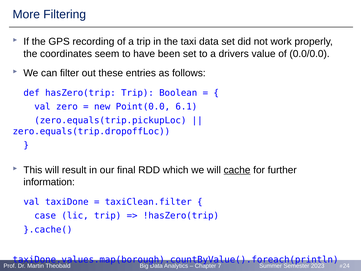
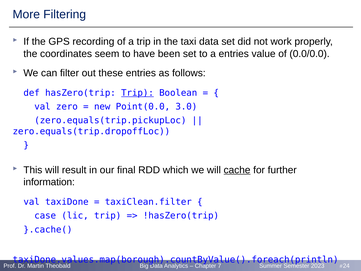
a drivers: drivers -> entries
Trip at (137, 93) underline: none -> present
6.1: 6.1 -> 3.0
